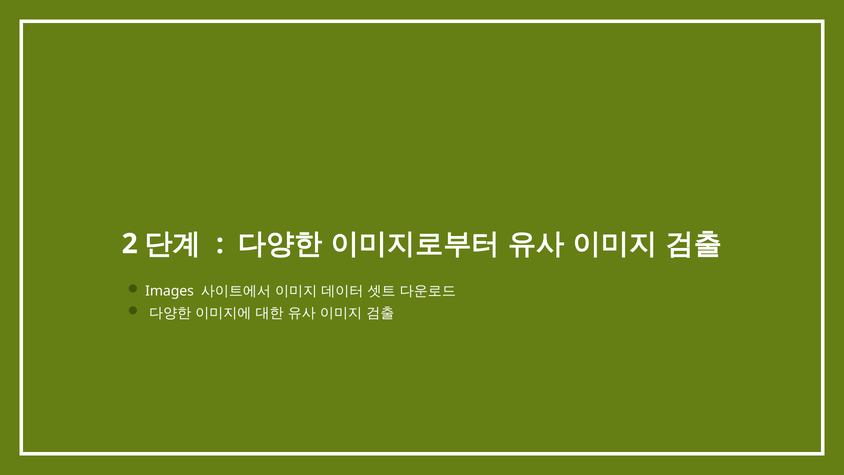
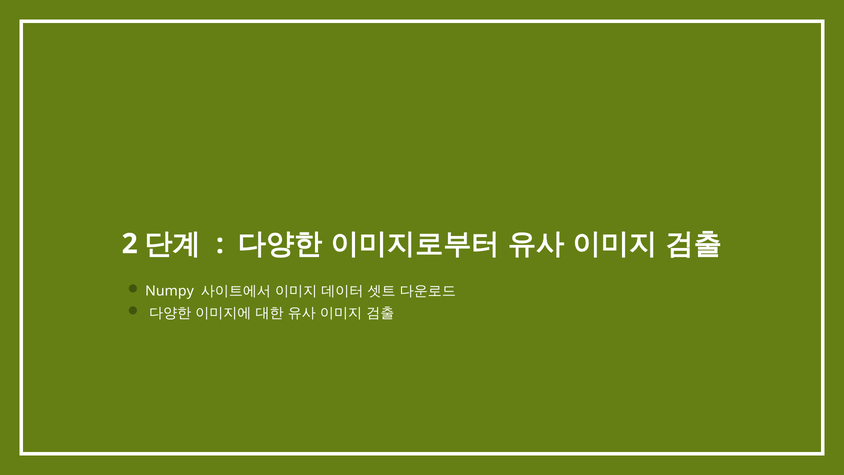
Images: Images -> Numpy
